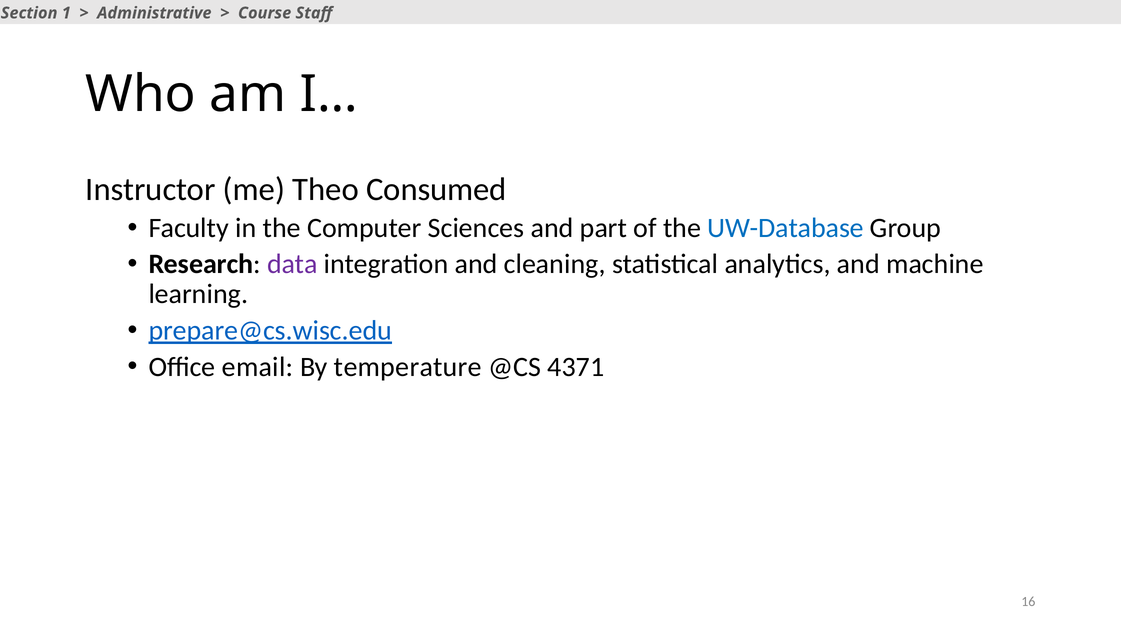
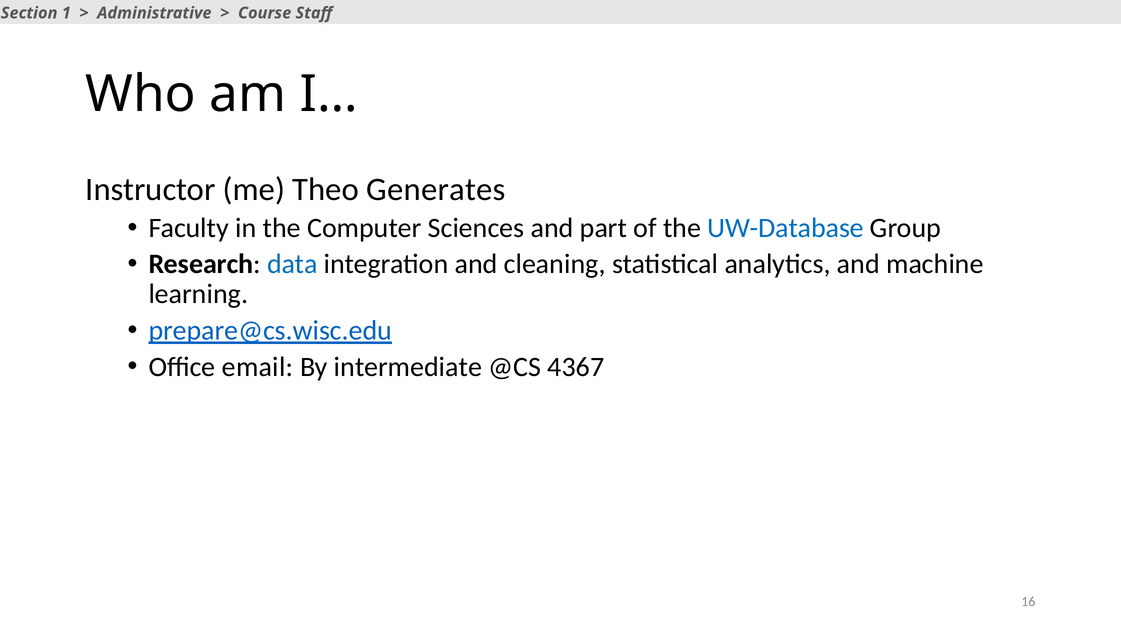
Consumed: Consumed -> Generates
data colour: purple -> blue
temperature: temperature -> intermediate
4371: 4371 -> 4367
